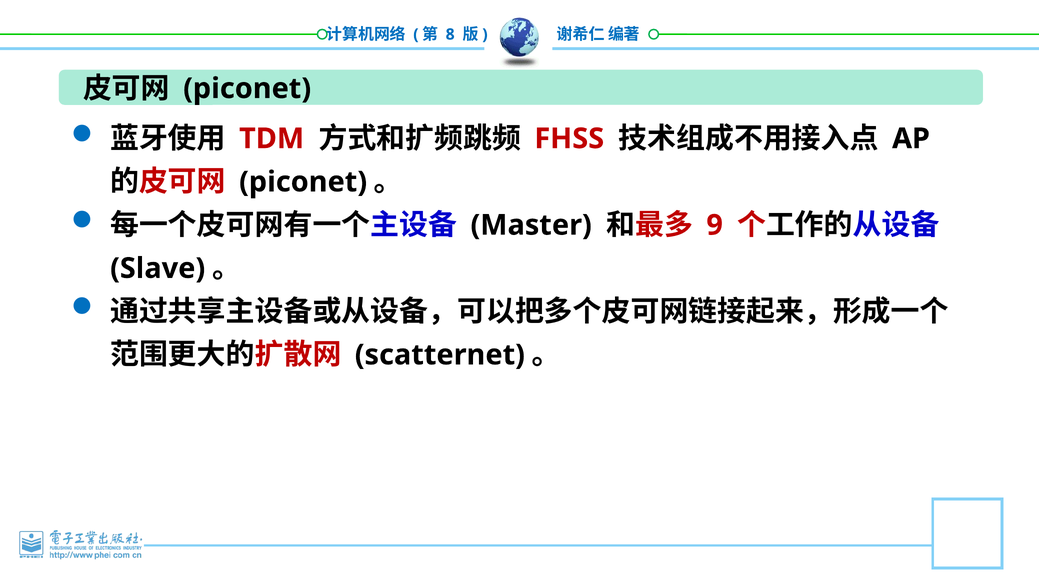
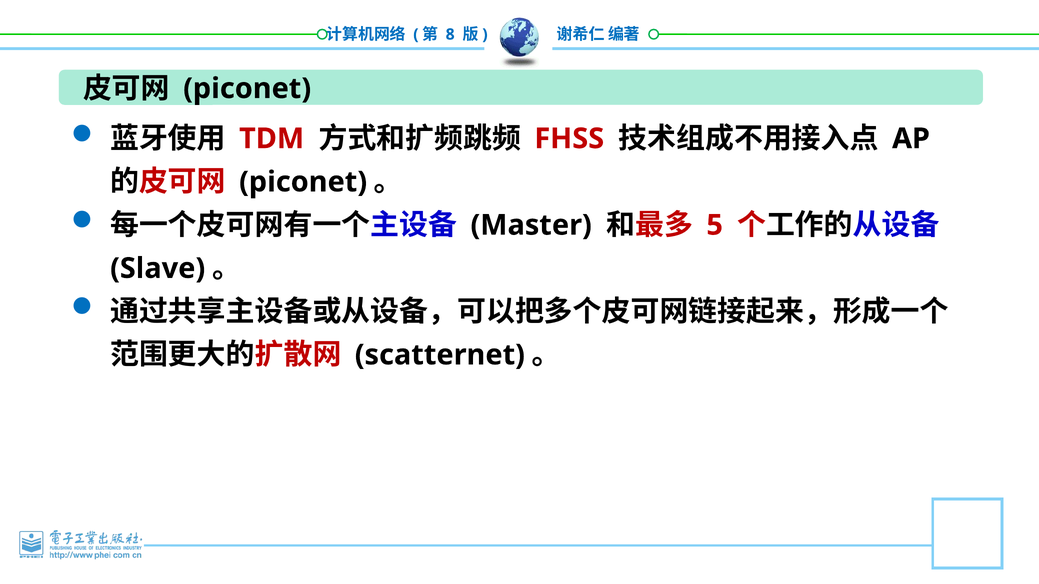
9: 9 -> 5
